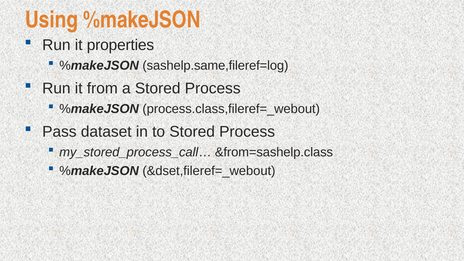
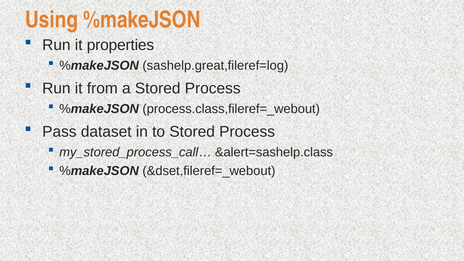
sashelp.same,fileref=log: sashelp.same,fileref=log -> sashelp.great,fileref=log
&from=sashelp.class: &from=sashelp.class -> &alert=sashelp.class
